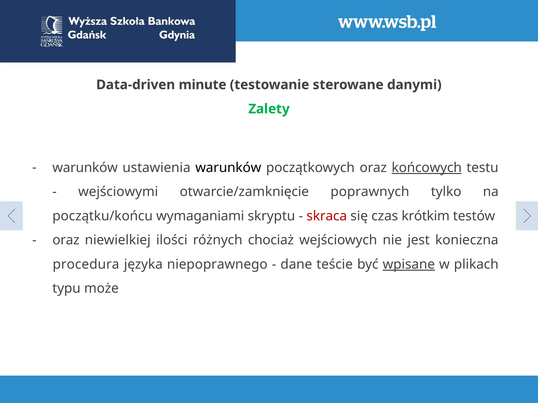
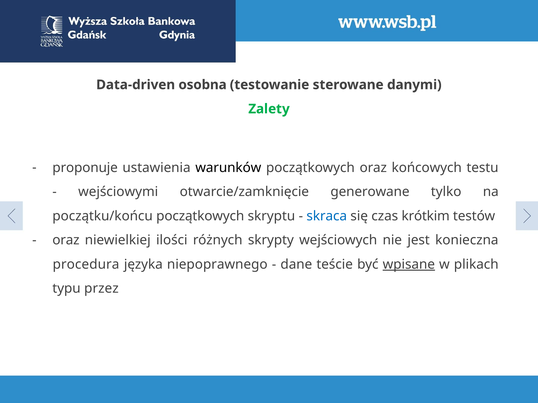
minute: minute -> osobna
warunków at (85, 168): warunków -> proponuje
końcowych underline: present -> none
poprawnych: poprawnych -> generowane
początku/końcu wymaganiami: wymaganiami -> początkowych
skraca colour: red -> blue
chociaż: chociaż -> skrypty
może: może -> przez
